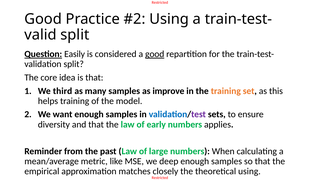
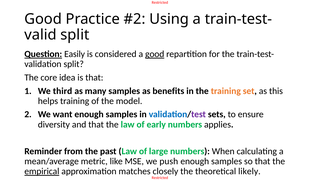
improve: improve -> benefits
deep: deep -> push
empirical underline: none -> present
theoretical using: using -> likely
